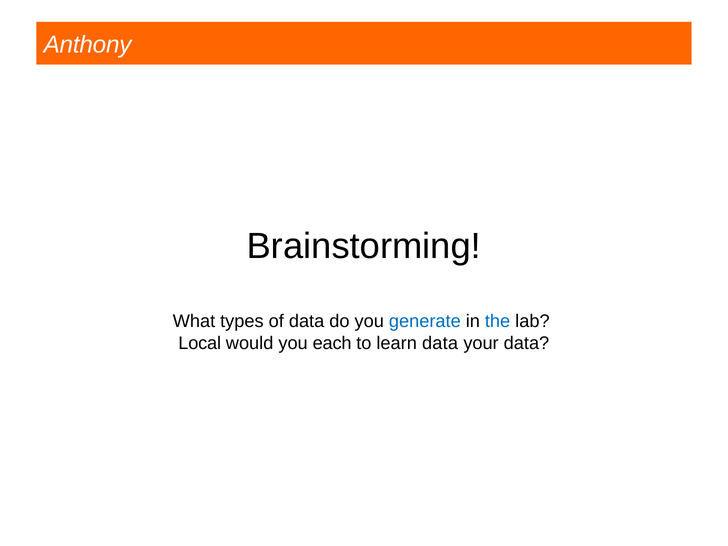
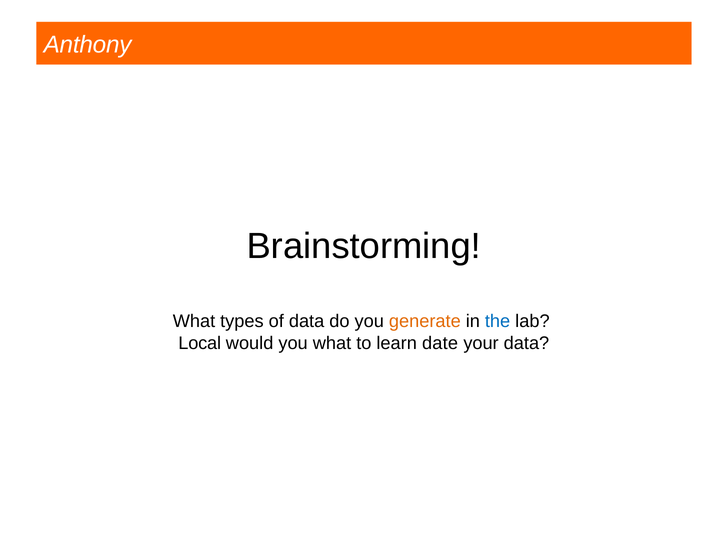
generate colour: blue -> orange
you each: each -> what
learn data: data -> date
